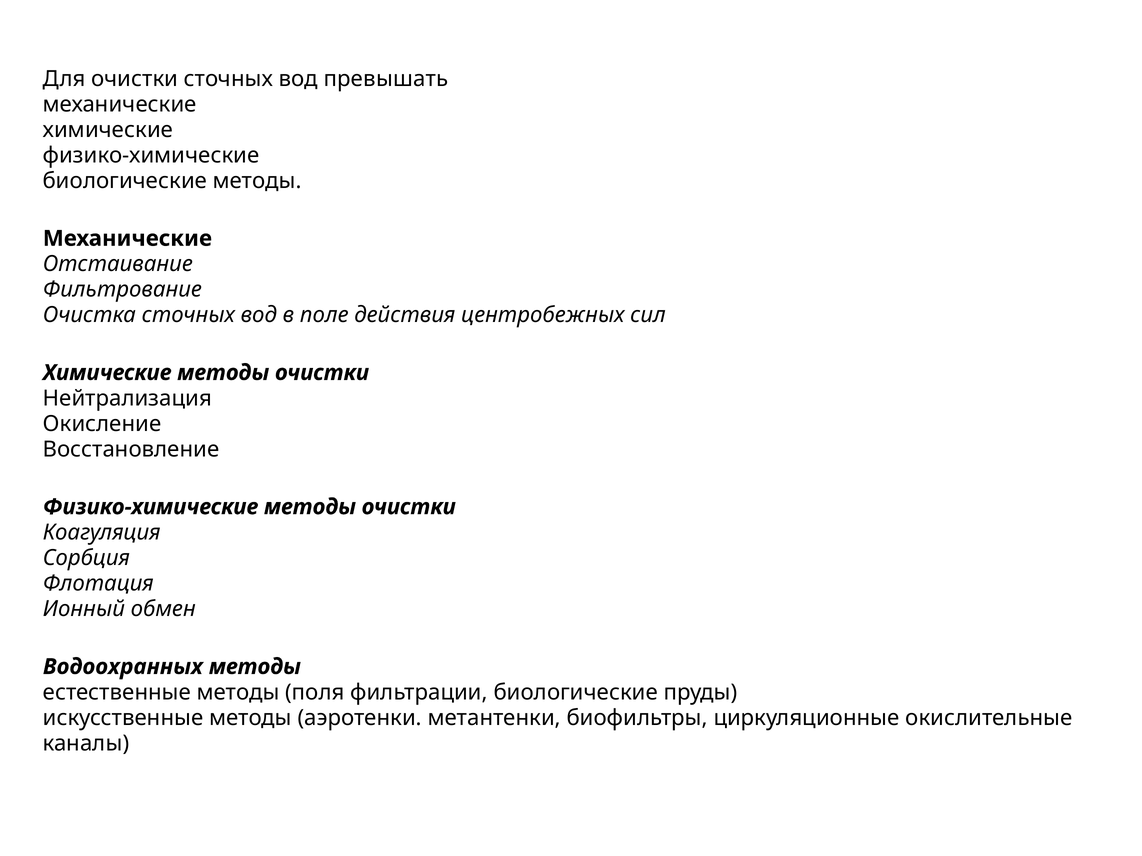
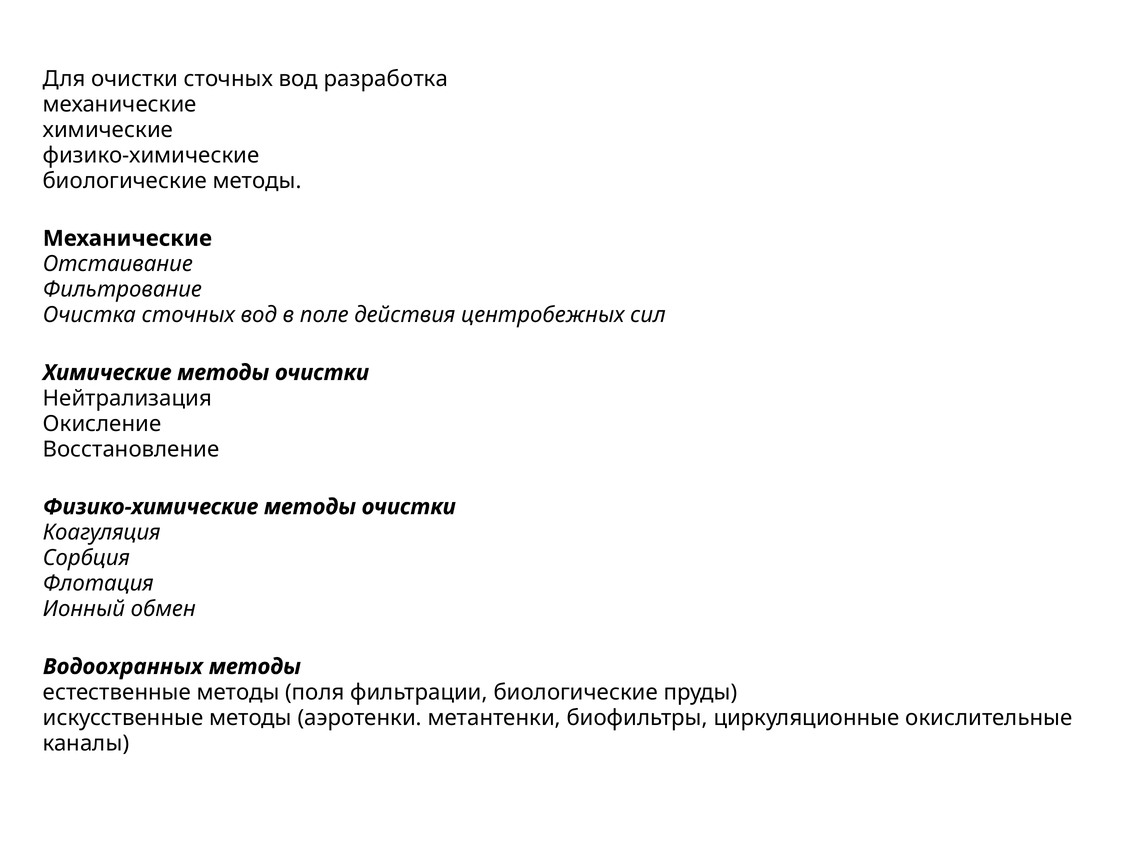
превышать: превышать -> разработка
